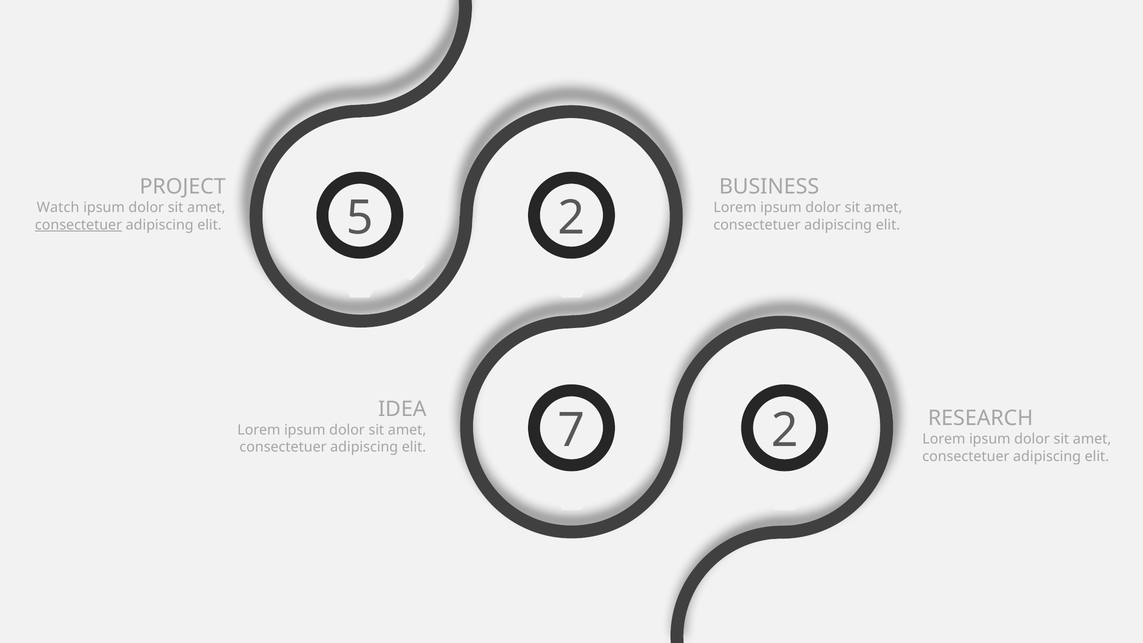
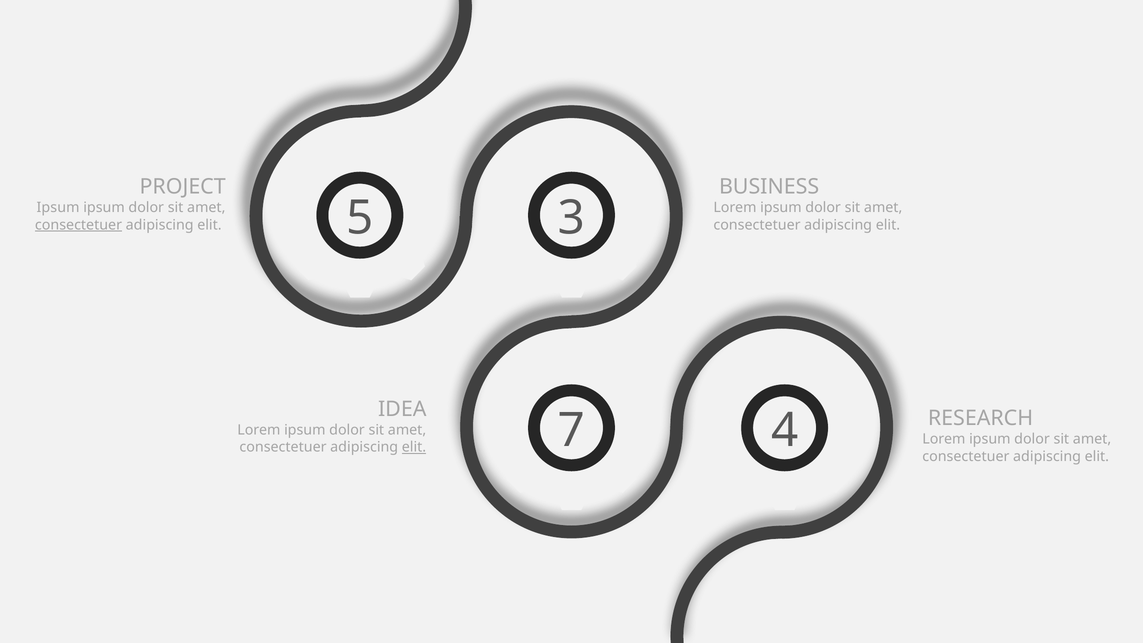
Watch at (58, 208): Watch -> Ipsum
5 2: 2 -> 3
7 2: 2 -> 4
elit at (414, 447) underline: none -> present
